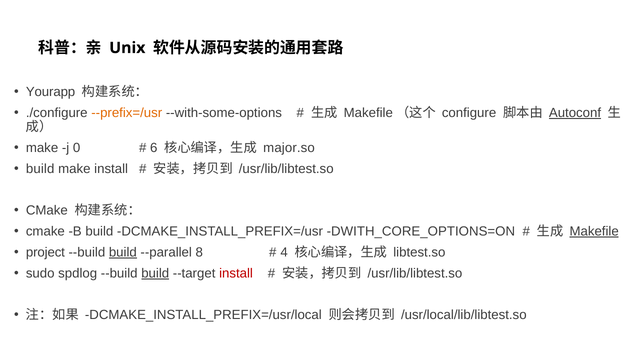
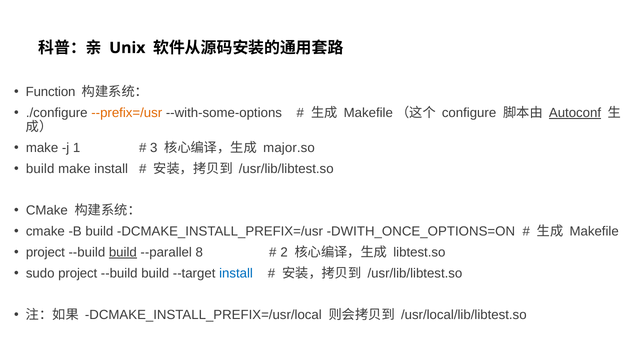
Yourapp: Yourapp -> Function
0: 0 -> 1
6: 6 -> 3
DWITH_CORE_OPTIONS=ON: DWITH_CORE_OPTIONS=ON -> DWITH_ONCE_OPTIONS=ON
Makefile underline: present -> none
4: 4 -> 2
sudo spdlog: spdlog -> project
build at (155, 273) underline: present -> none
install at (236, 273) colour: red -> blue
